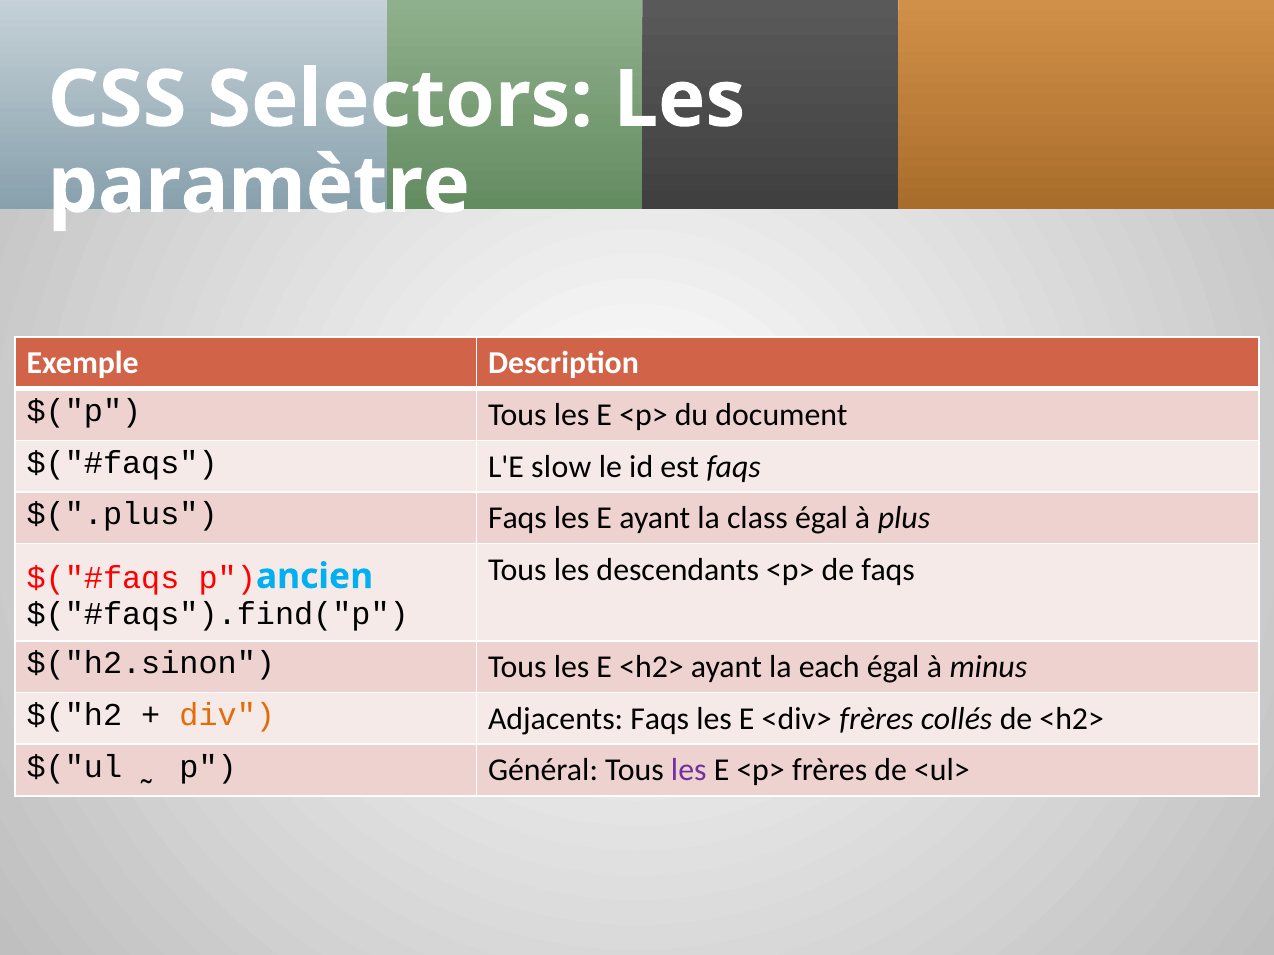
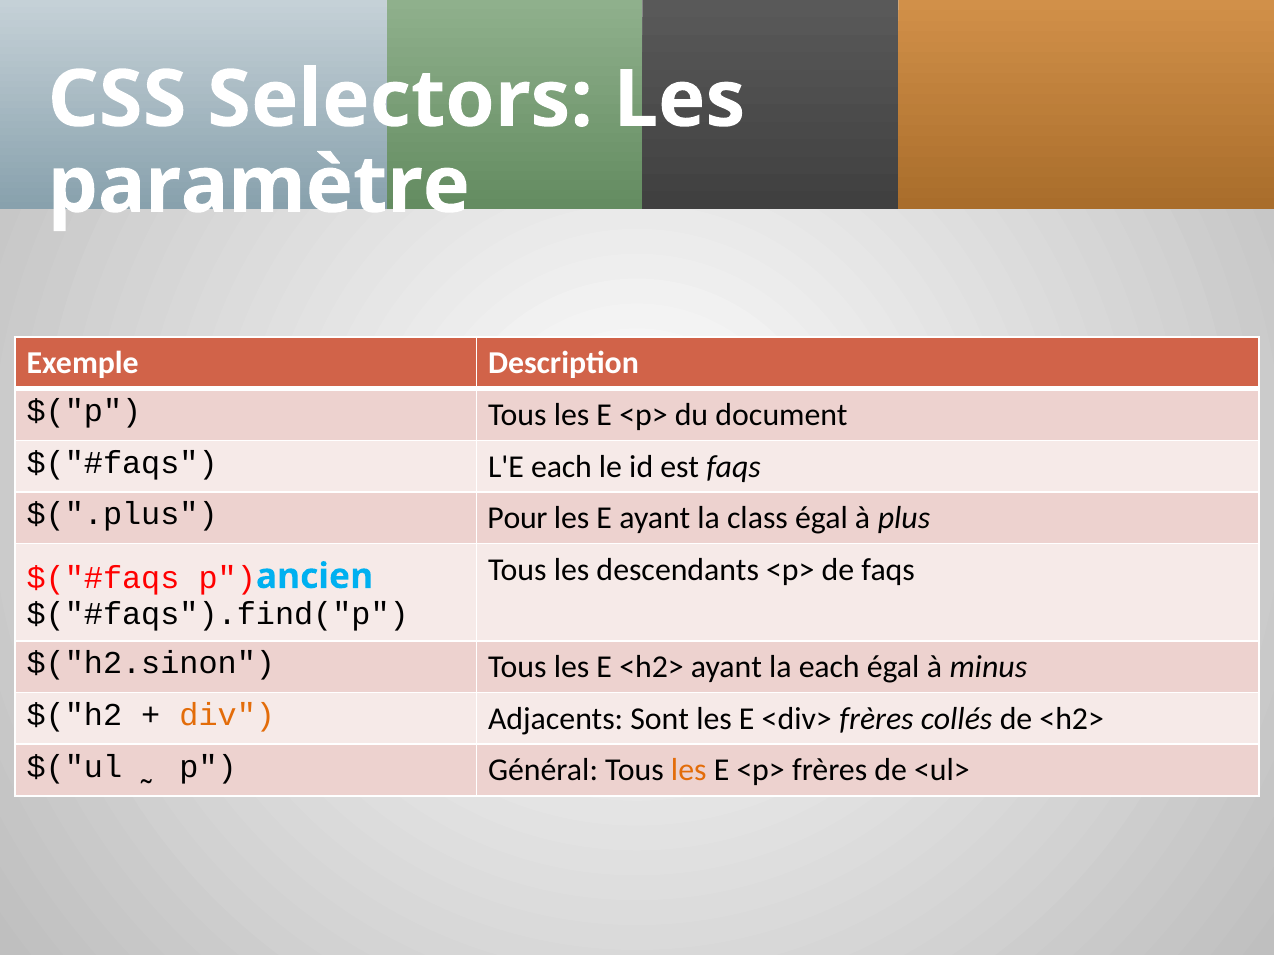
L'E slow: slow -> each
$(".plus Faqs: Faqs -> Pour
Adjacents Faqs: Faqs -> Sont
les at (689, 771) colour: purple -> orange
